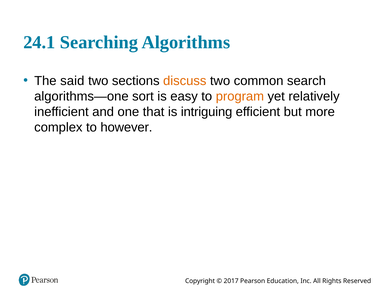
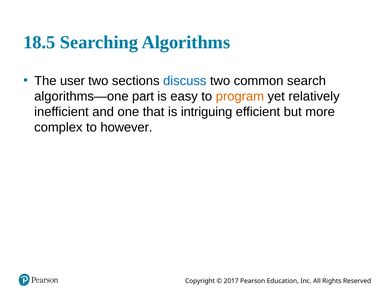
24.1: 24.1 -> 18.5
said: said -> user
discuss colour: orange -> blue
sort: sort -> part
